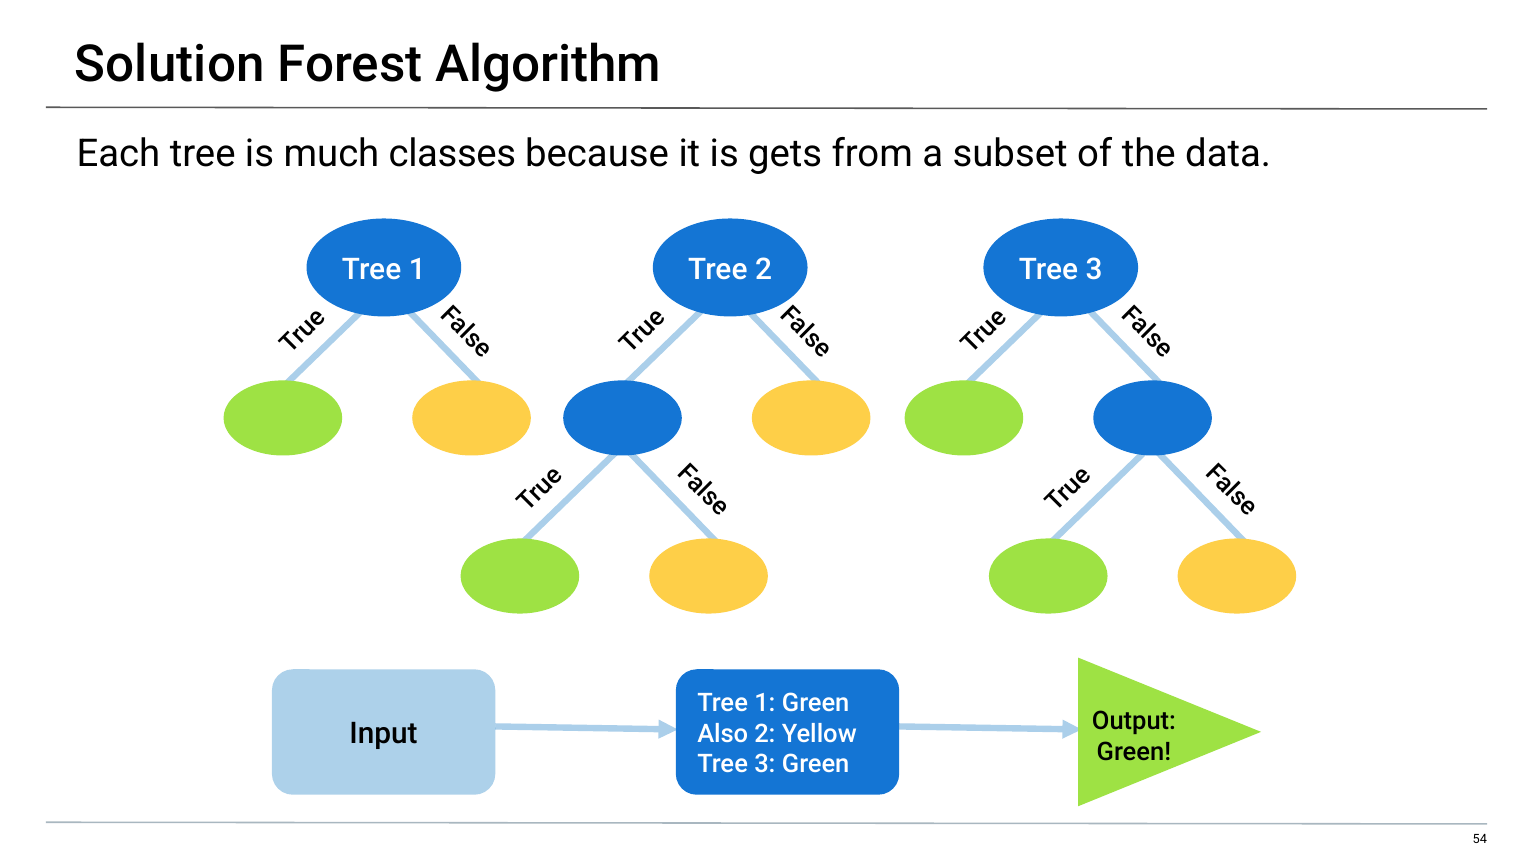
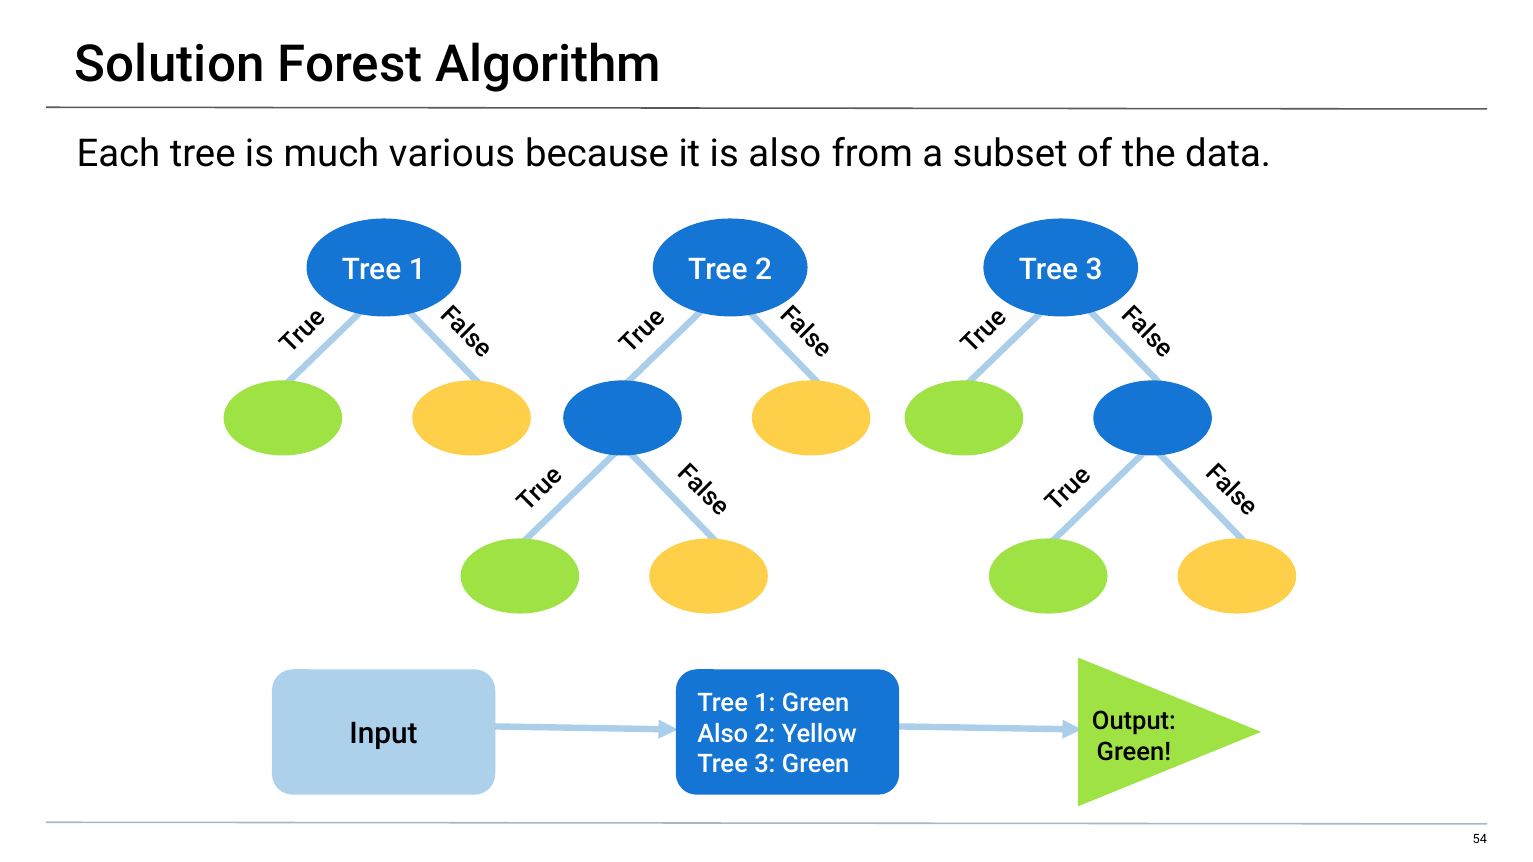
classes: classes -> various
is gets: gets -> also
